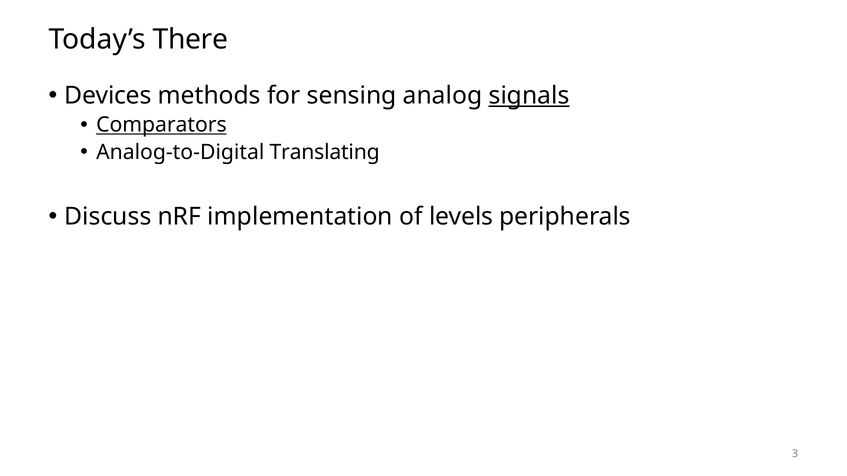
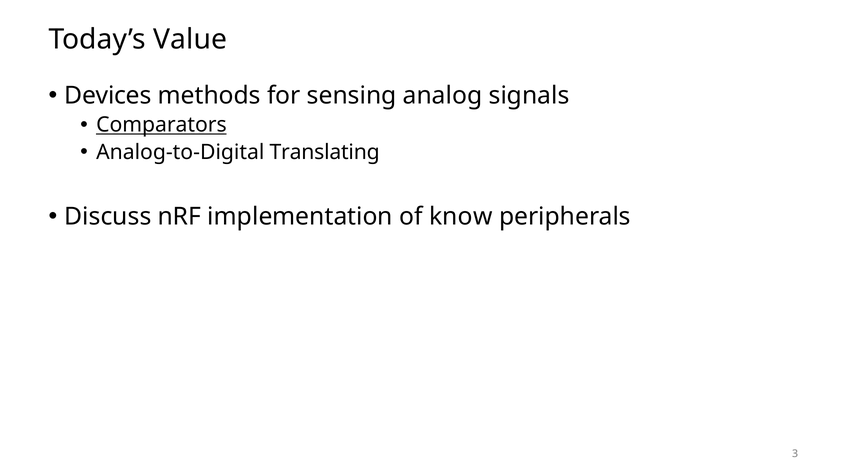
There: There -> Value
signals underline: present -> none
levels: levels -> know
